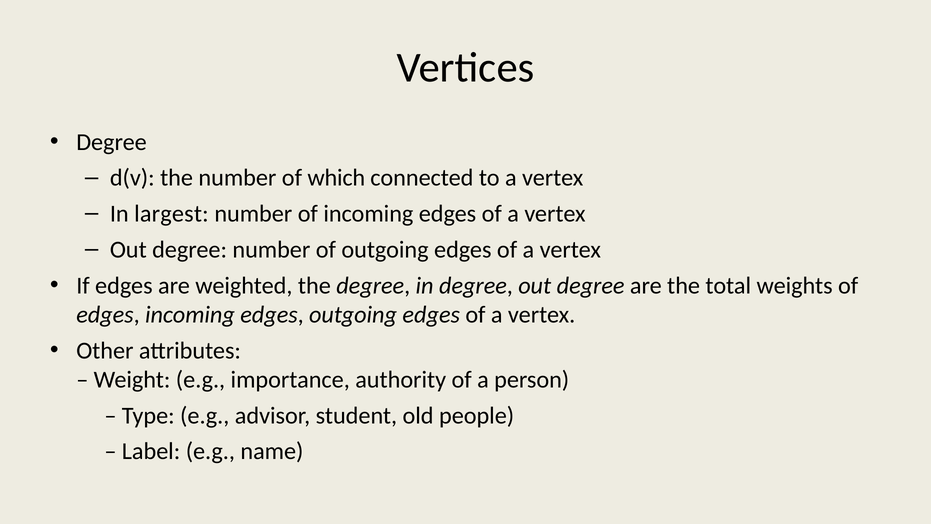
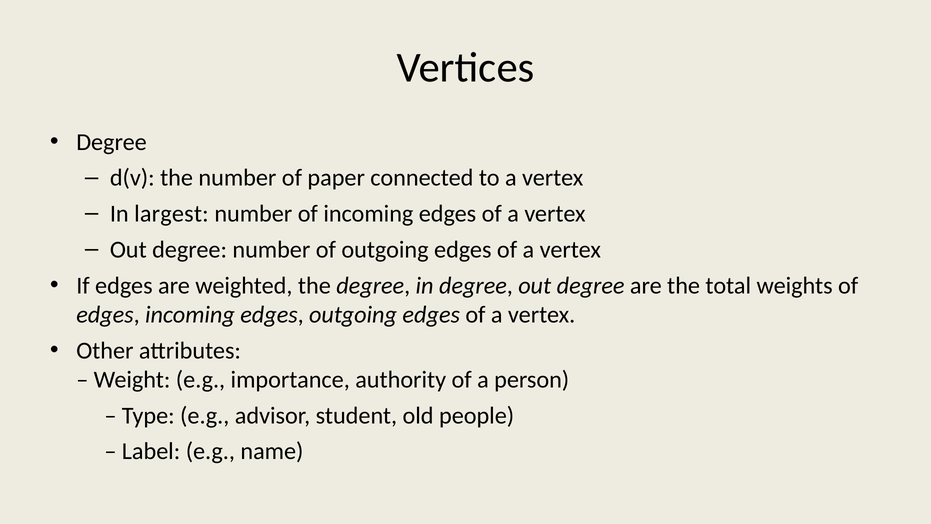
which: which -> paper
